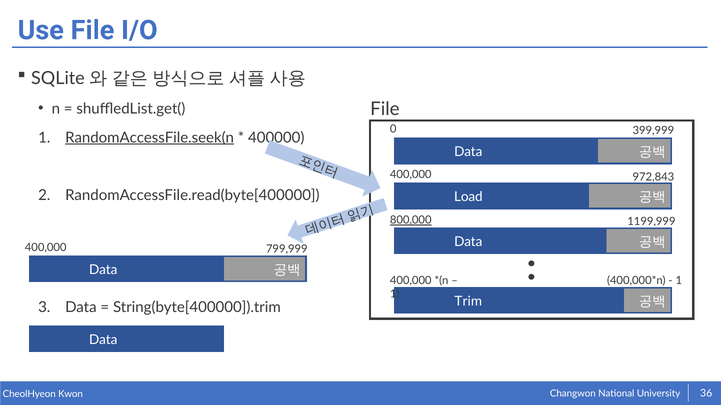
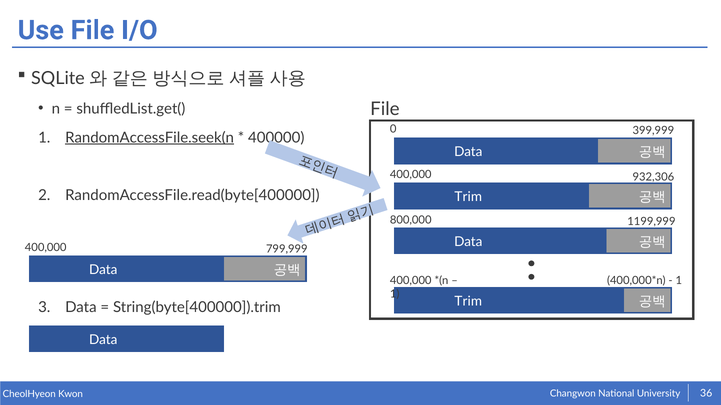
972,843: 972,843 -> 932,306
Load at (468, 197): Load -> Trim
800,000 underline: present -> none
